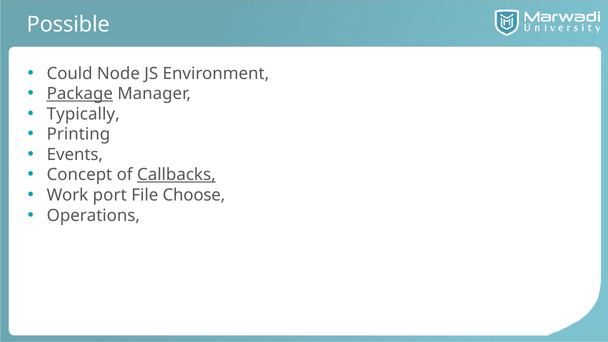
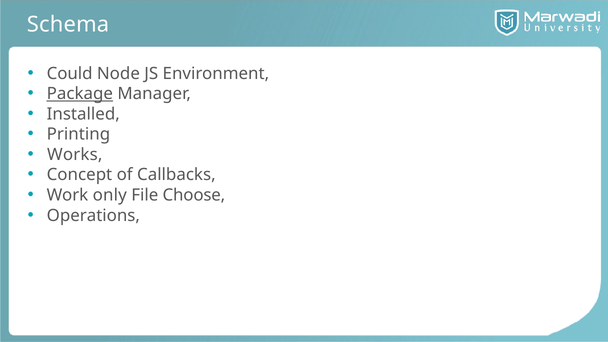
Possible: Possible -> Schema
Typically: Typically -> Installed
Events: Events -> Works
Callbacks underline: present -> none
port: port -> only
